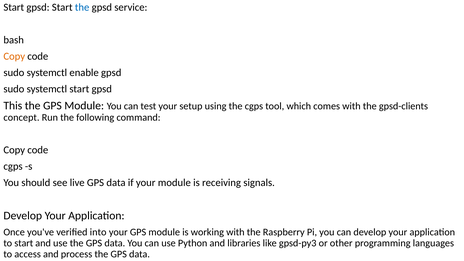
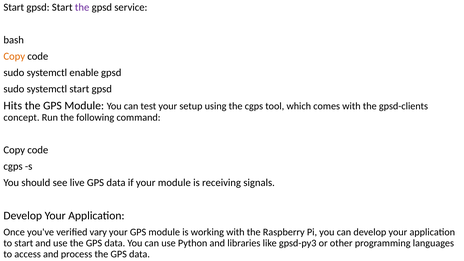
the at (82, 7) colour: blue -> purple
This: This -> Hits
into: into -> vary
